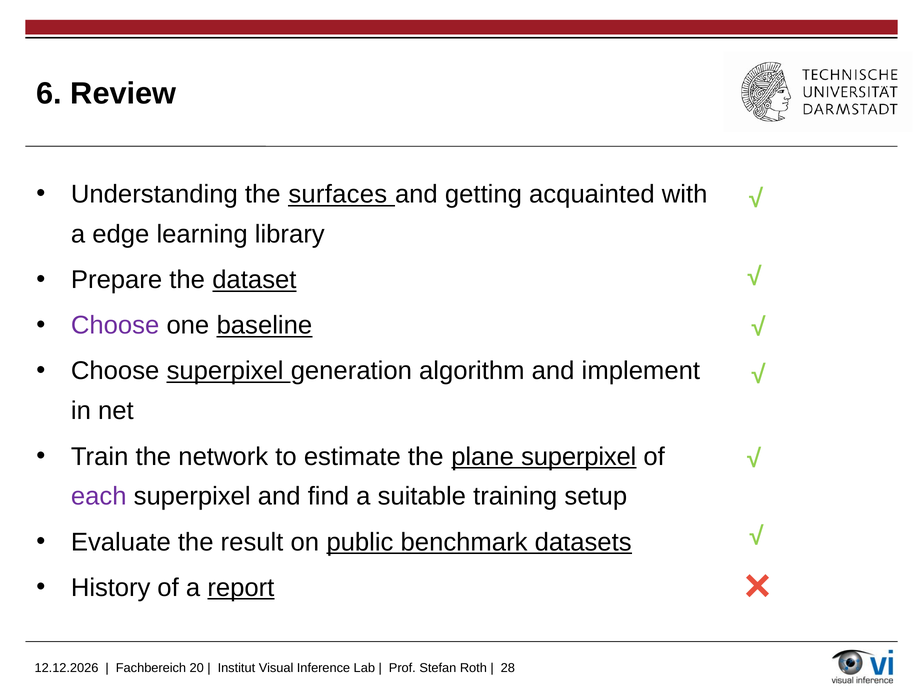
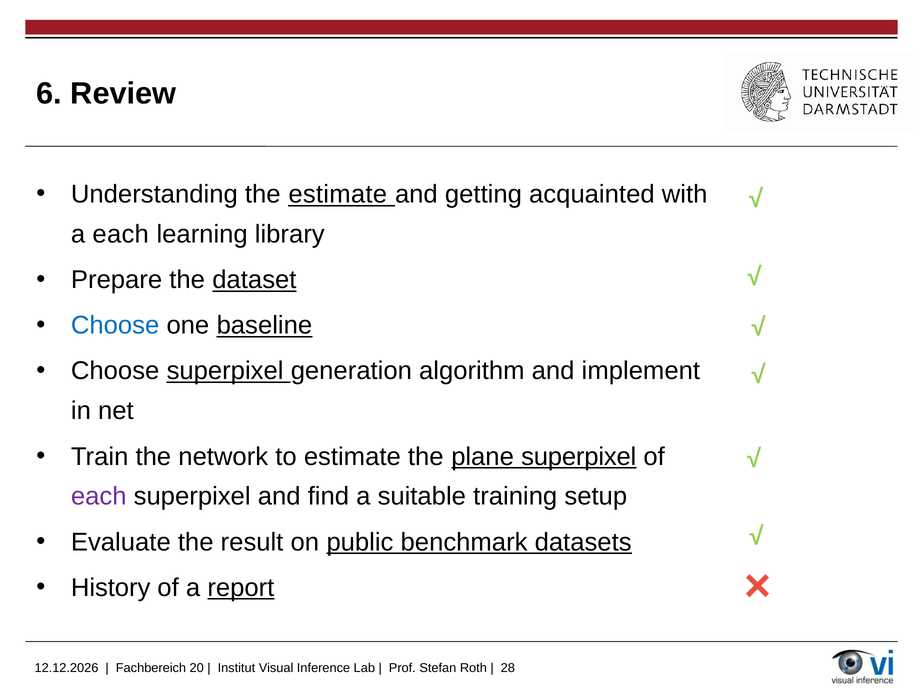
the surfaces: surfaces -> estimate
a edge: edge -> each
Choose at (115, 326) colour: purple -> blue
